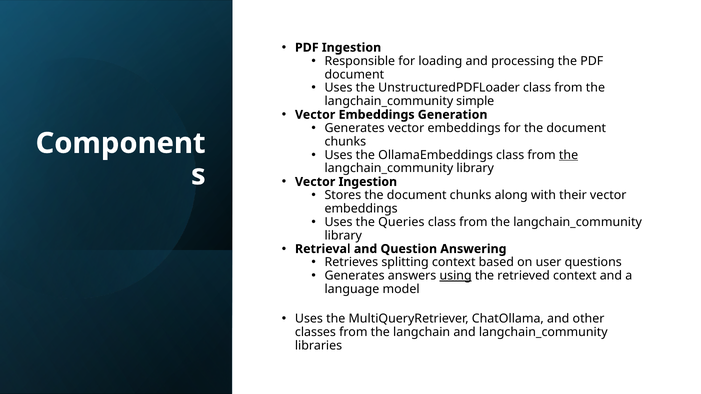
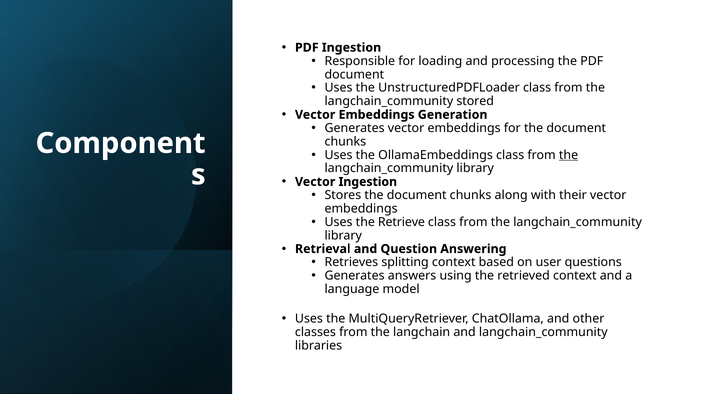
simple: simple -> stored
Queries: Queries -> Retrieve
using underline: present -> none
